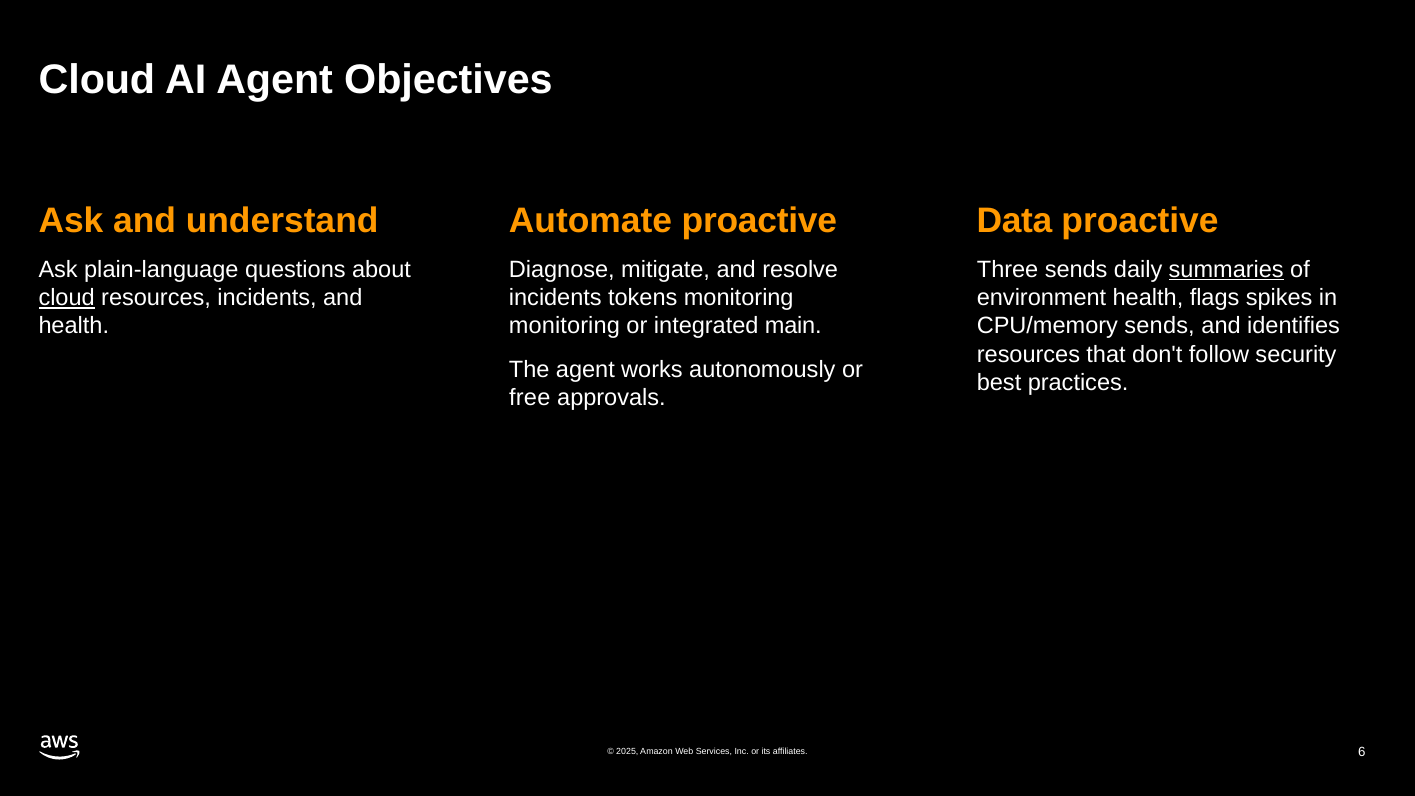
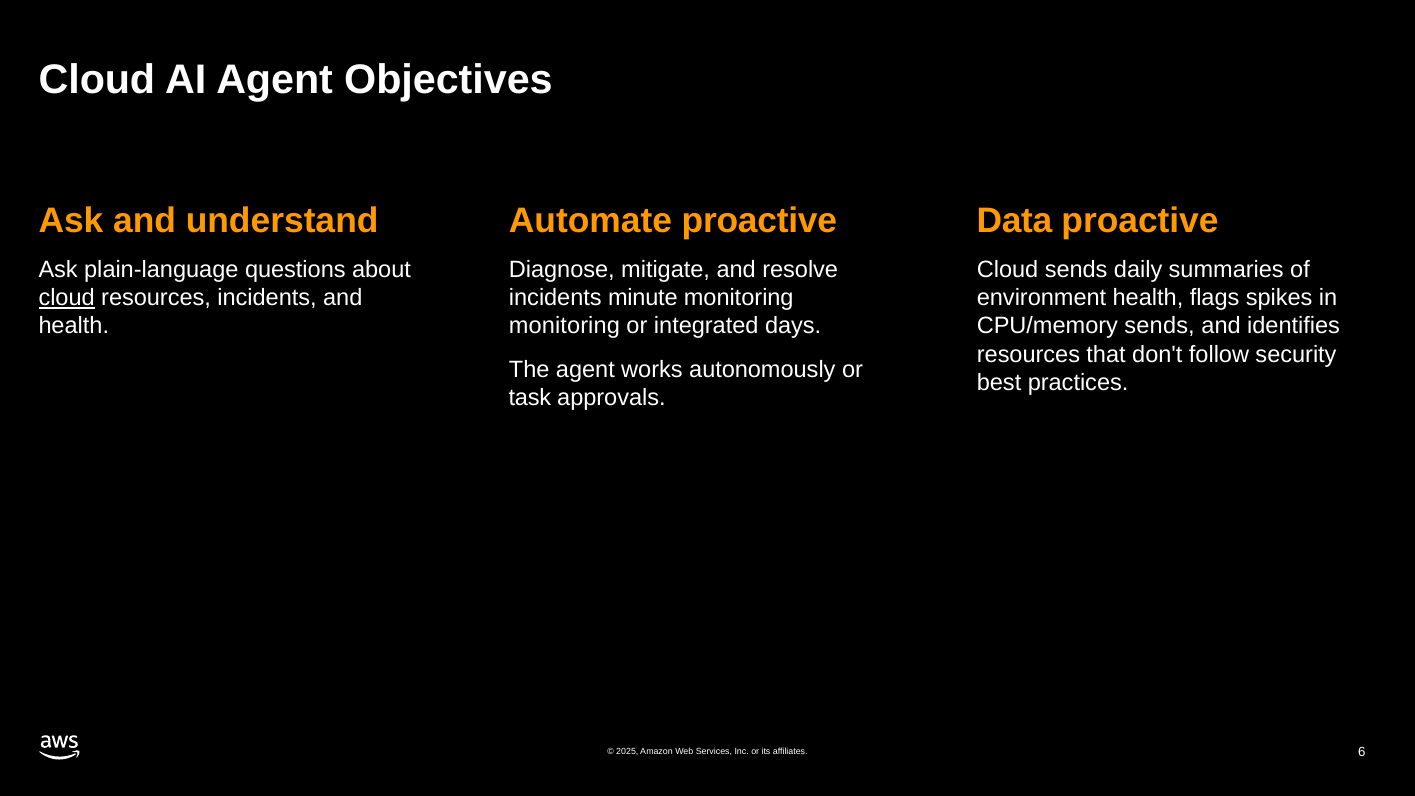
Three at (1008, 270): Three -> Cloud
summaries underline: present -> none
tokens: tokens -> minute
main: main -> days
free: free -> task
